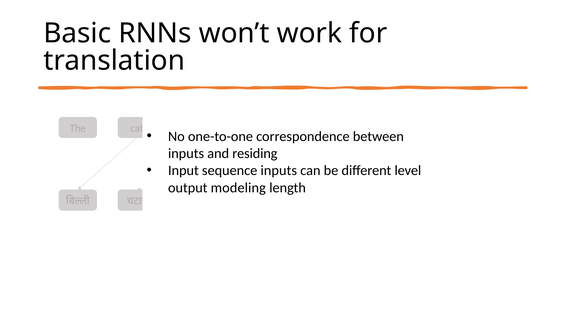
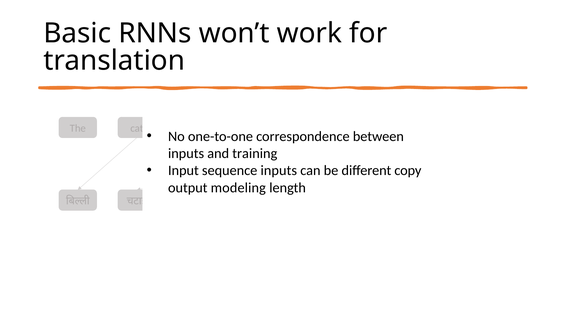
residing: residing -> training
level: level -> copy
